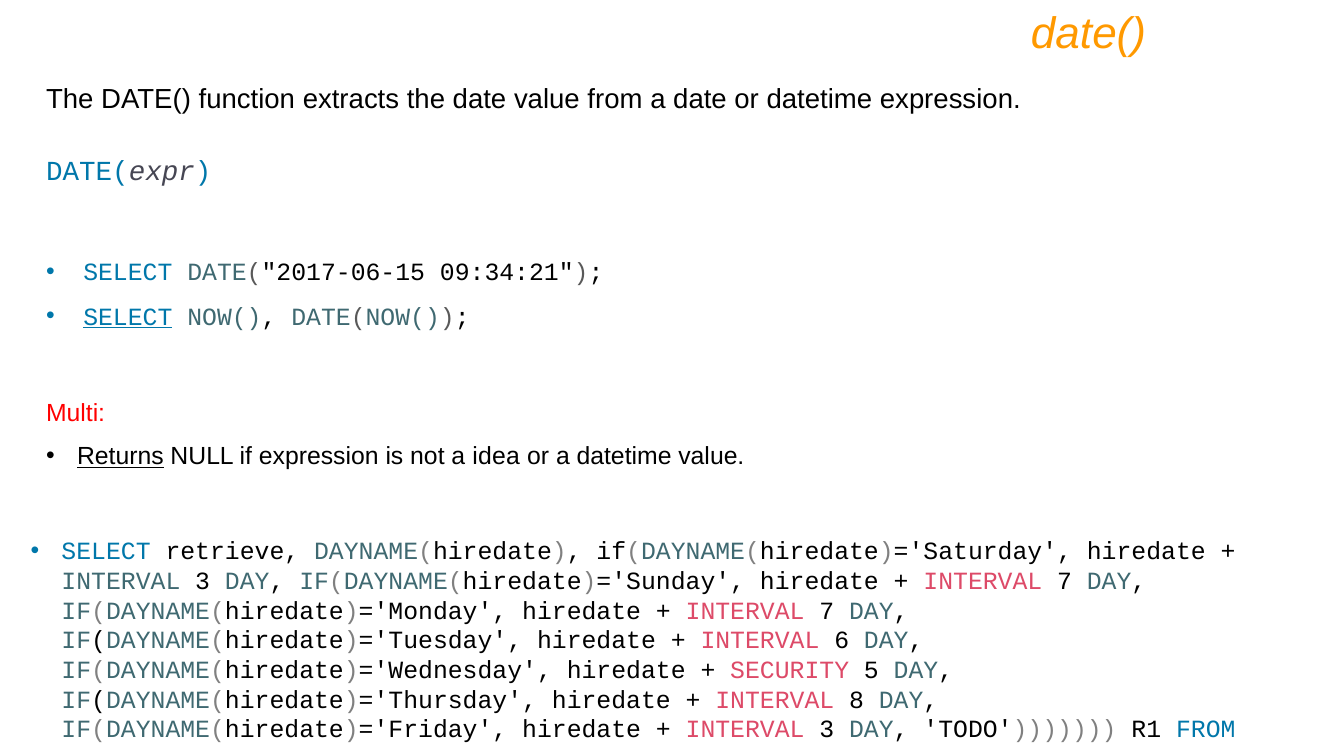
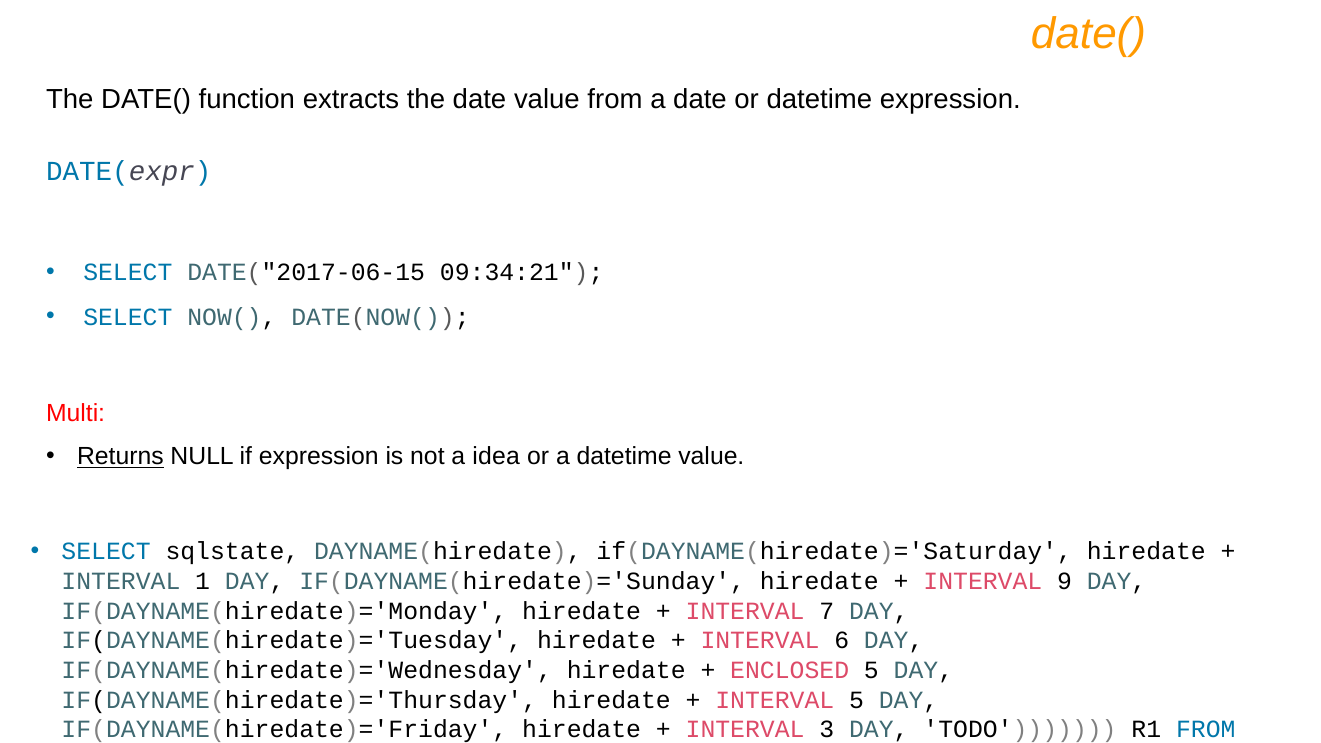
SELECT at (128, 317) underline: present -> none
retrieve: retrieve -> sqlstate
3 at (203, 581): 3 -> 1
7 at (1065, 581): 7 -> 9
SECURITY: SECURITY -> ENCLOSED
INTERVAL 8: 8 -> 5
